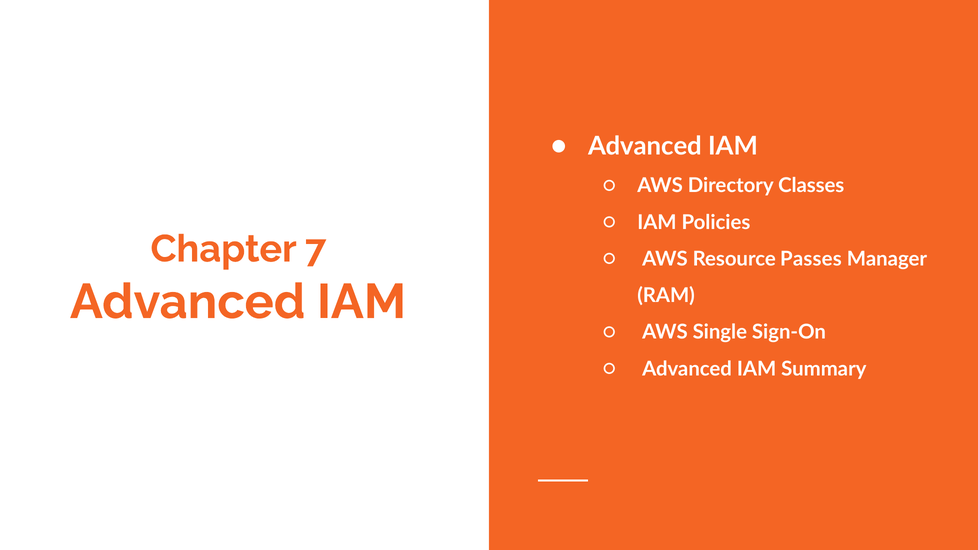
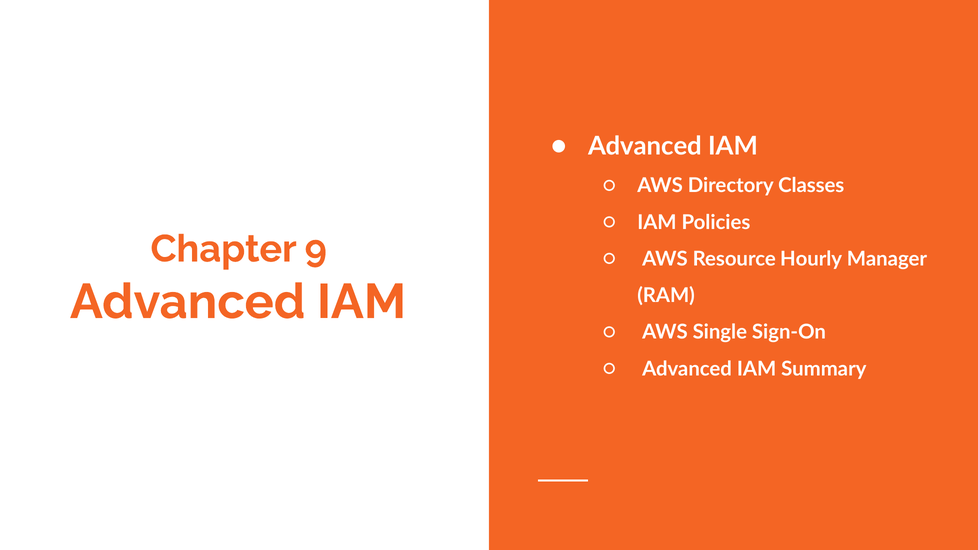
7: 7 -> 9
Passes: Passes -> Hourly
